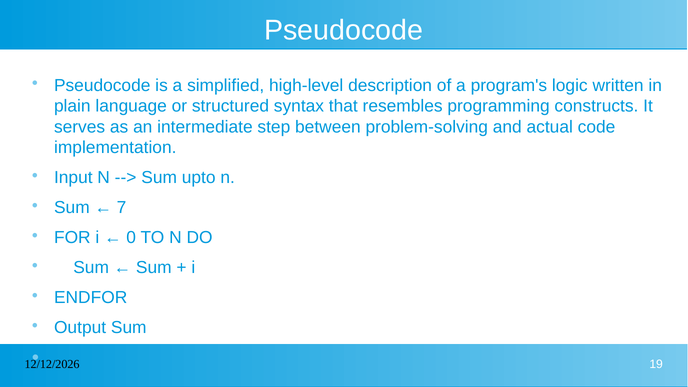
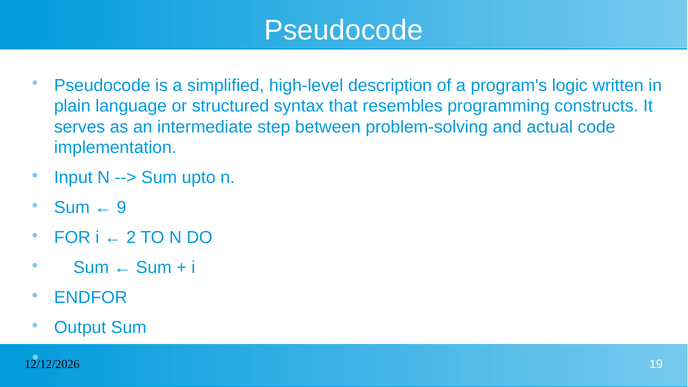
7: 7 -> 9
0: 0 -> 2
